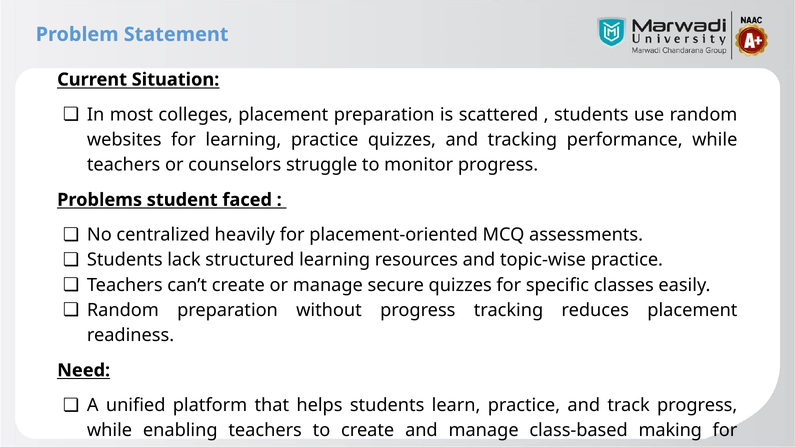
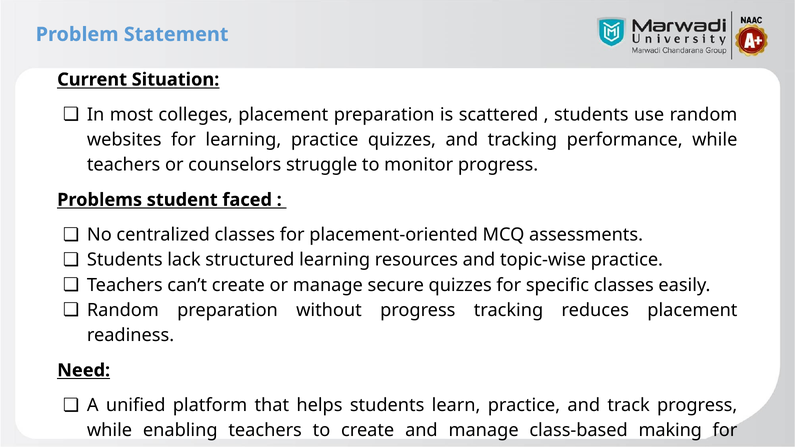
centralized heavily: heavily -> classes
